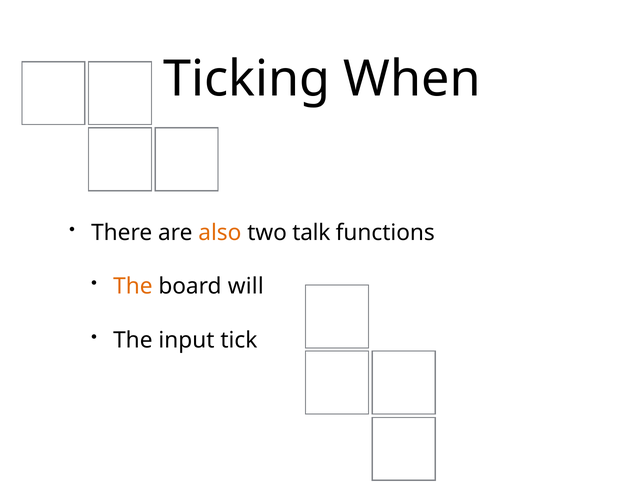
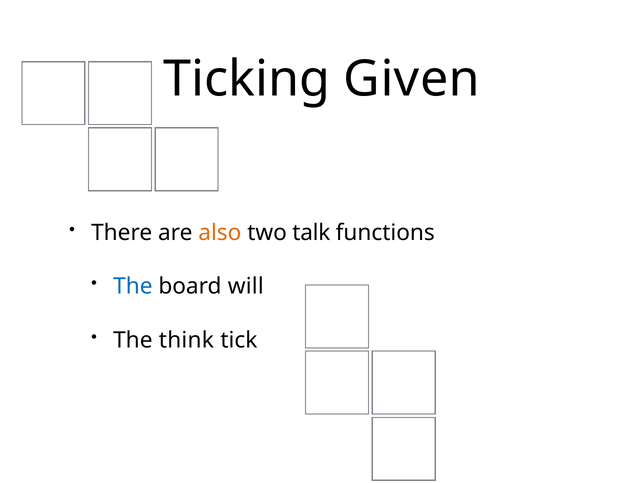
When: When -> Given
The at (133, 286) colour: orange -> blue
input: input -> think
